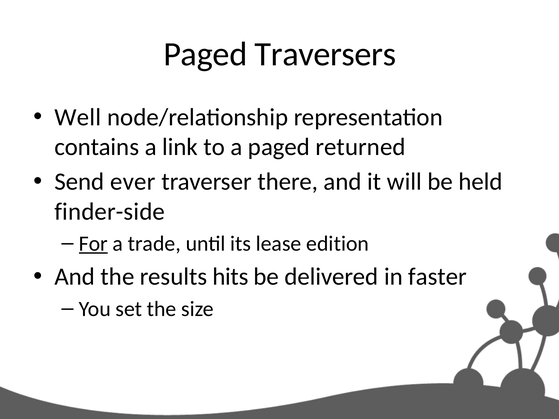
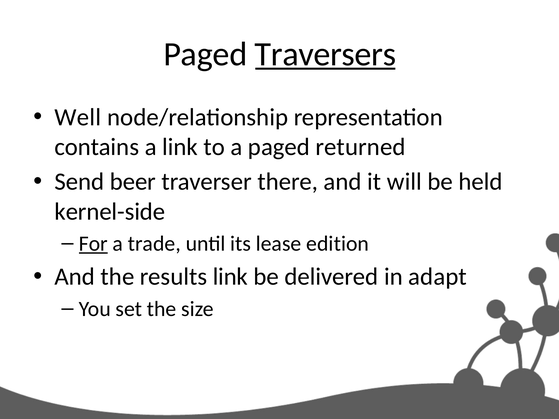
Traversers underline: none -> present
ever: ever -> beer
finder-side: finder-side -> kernel-side
results hits: hits -> link
faster: faster -> adapt
